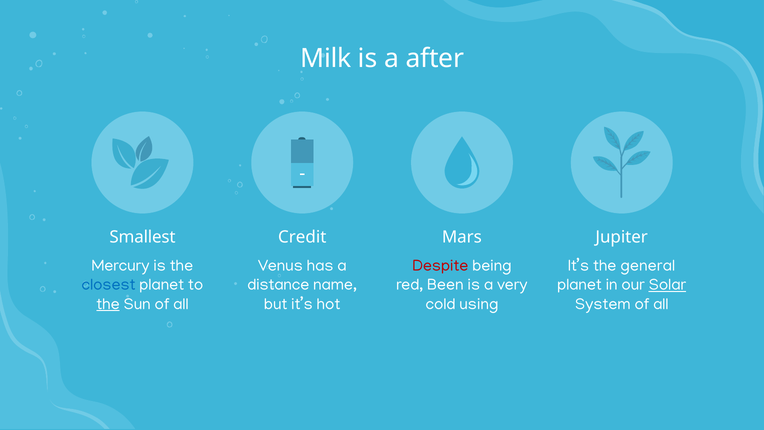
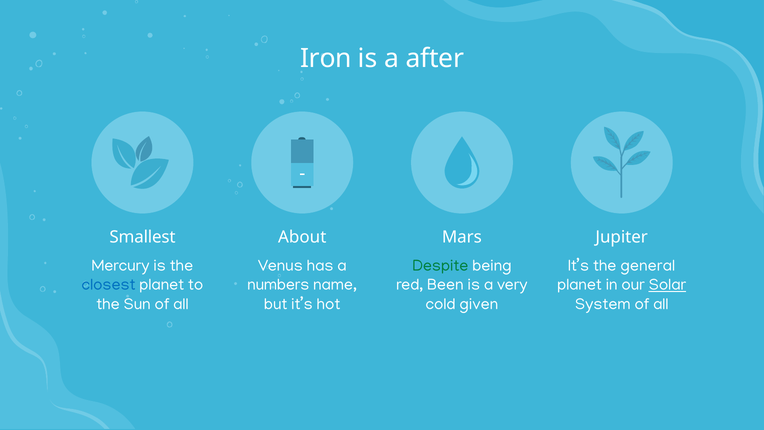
Milk: Milk -> Iron
Credit: Credit -> About
Despite colour: red -> green
distance: distance -> numbers
the at (108, 304) underline: present -> none
using: using -> given
